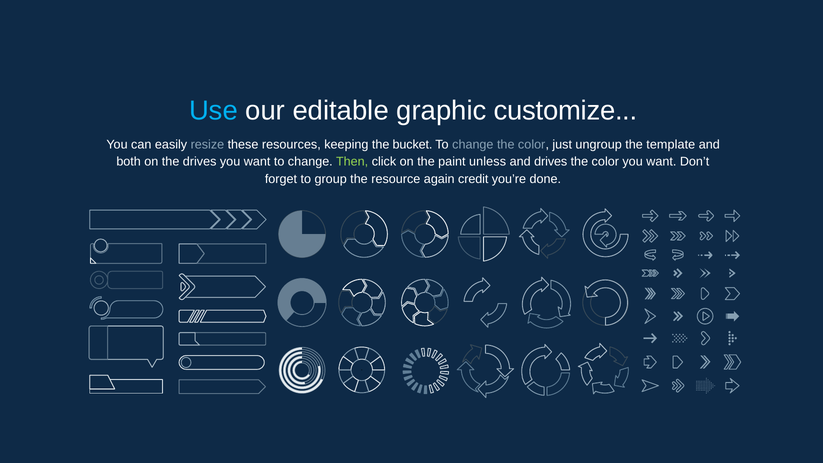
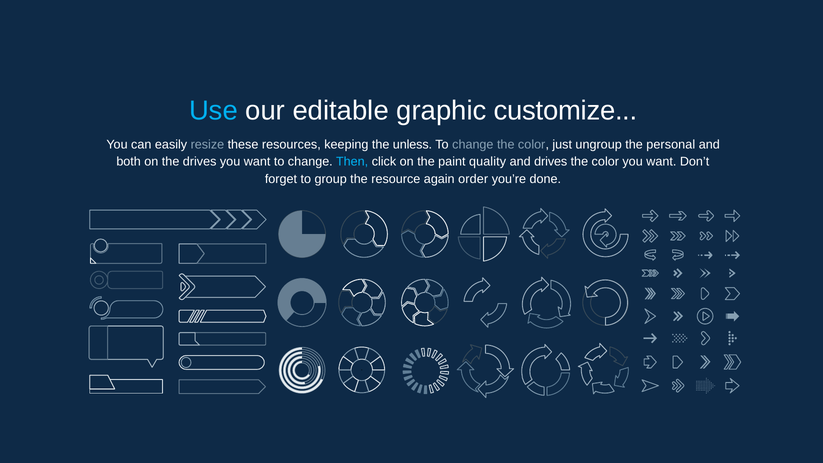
bucket: bucket -> unless
template: template -> personal
Then colour: light green -> light blue
unless: unless -> quality
credit: credit -> order
